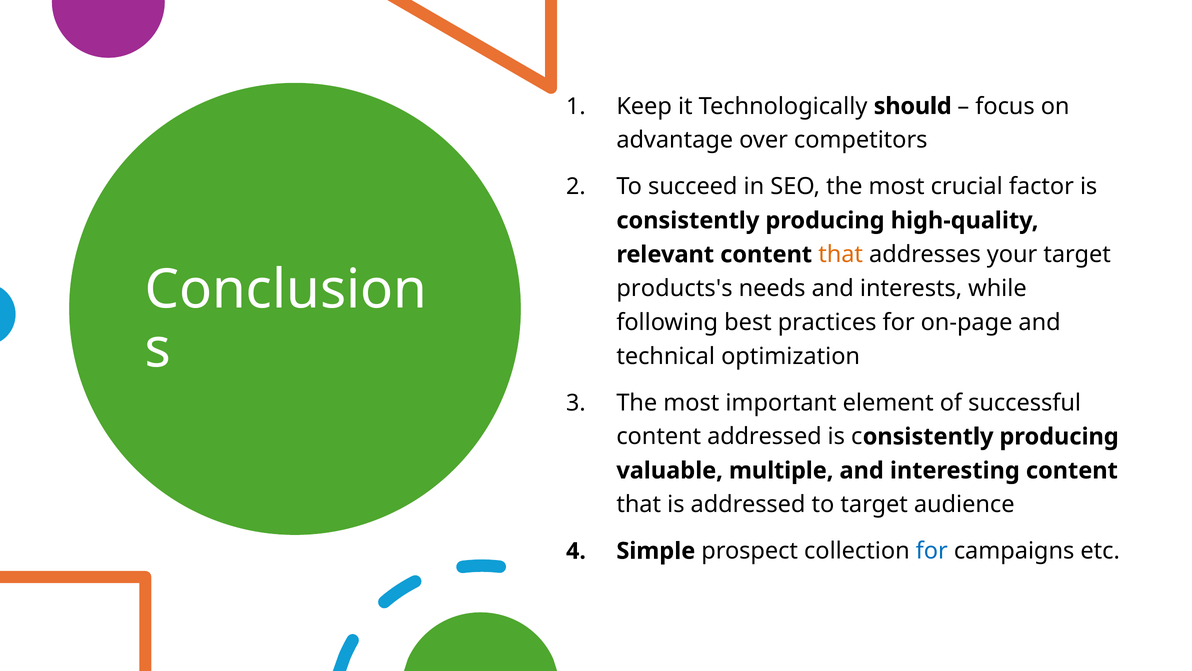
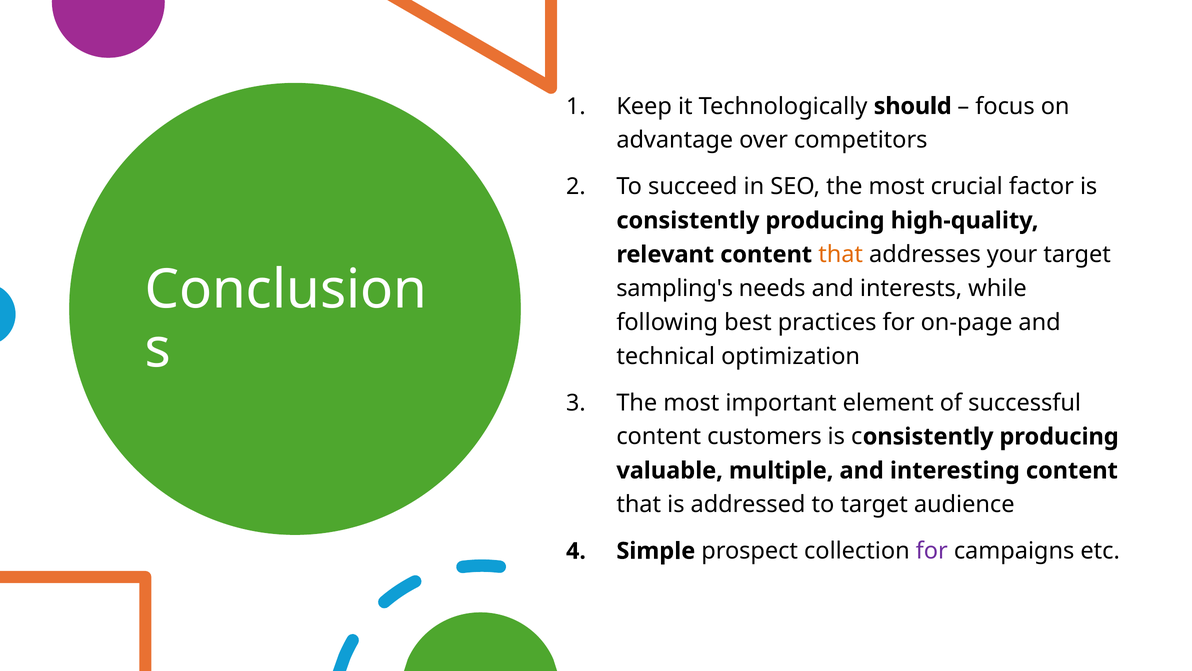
products's: products's -> sampling's
content addressed: addressed -> customers
for at (932, 551) colour: blue -> purple
